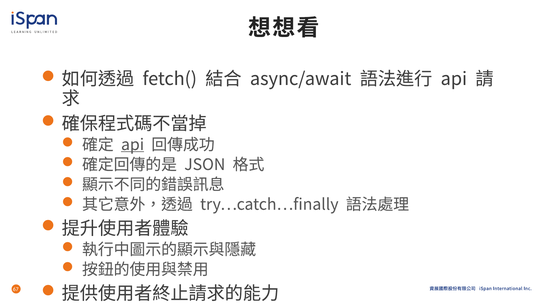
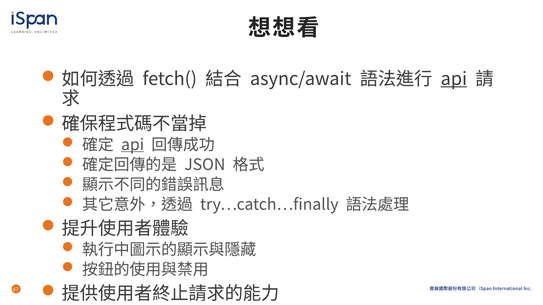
api at (454, 79) underline: none -> present
